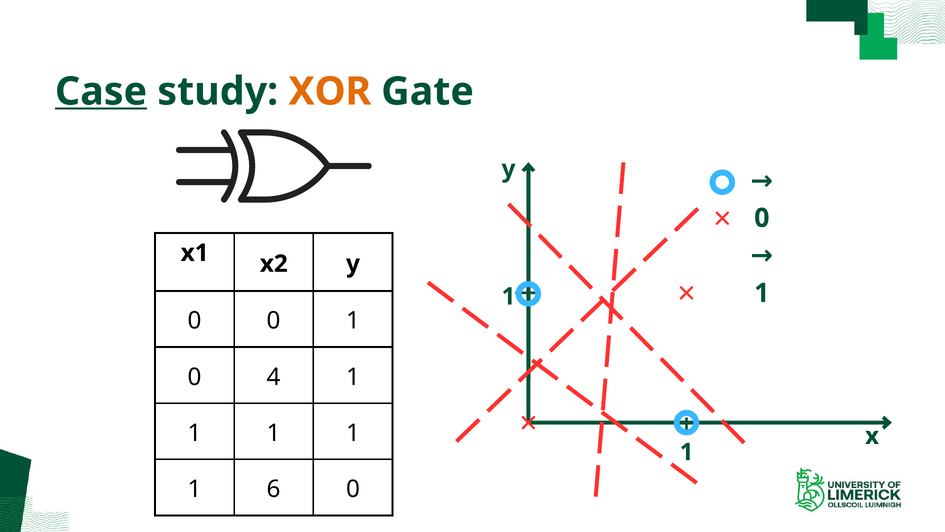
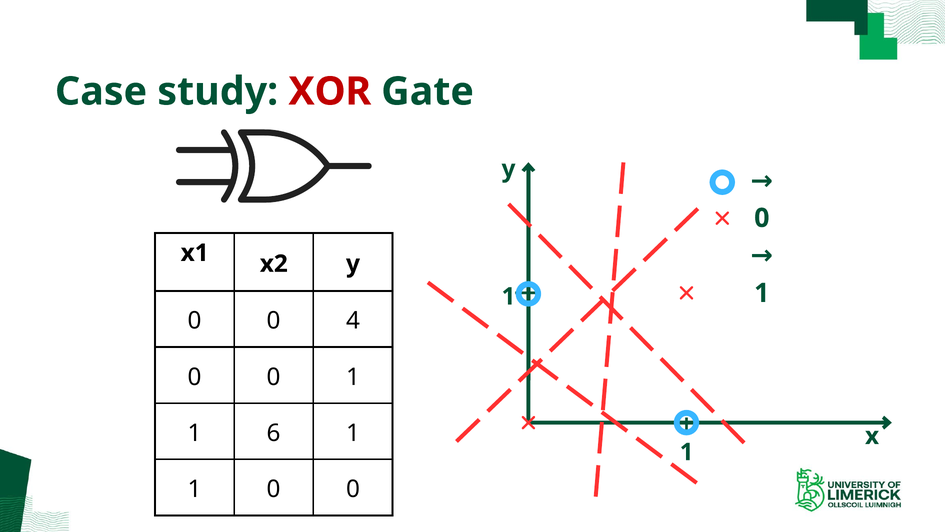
Case underline: present -> none
XOR colour: orange -> red
0 1: 1 -> 4
4 at (274, 377): 4 -> 0
1 at (274, 433): 1 -> 6
1 6: 6 -> 0
